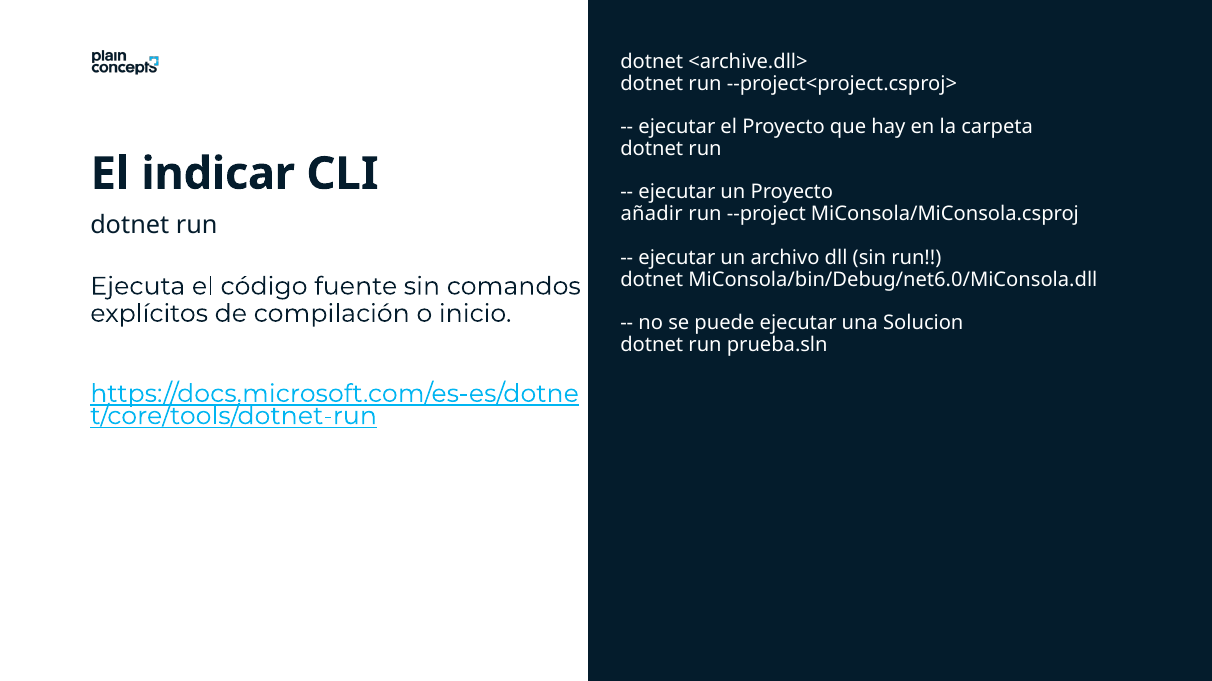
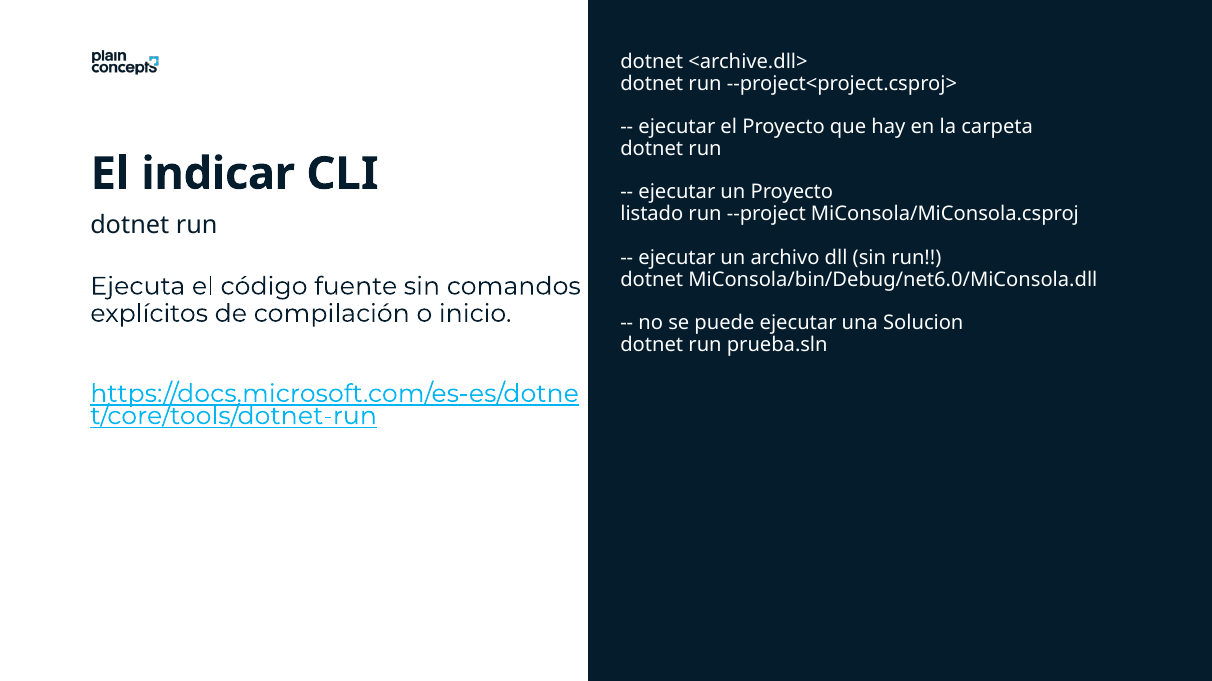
añadir: añadir -> listado
